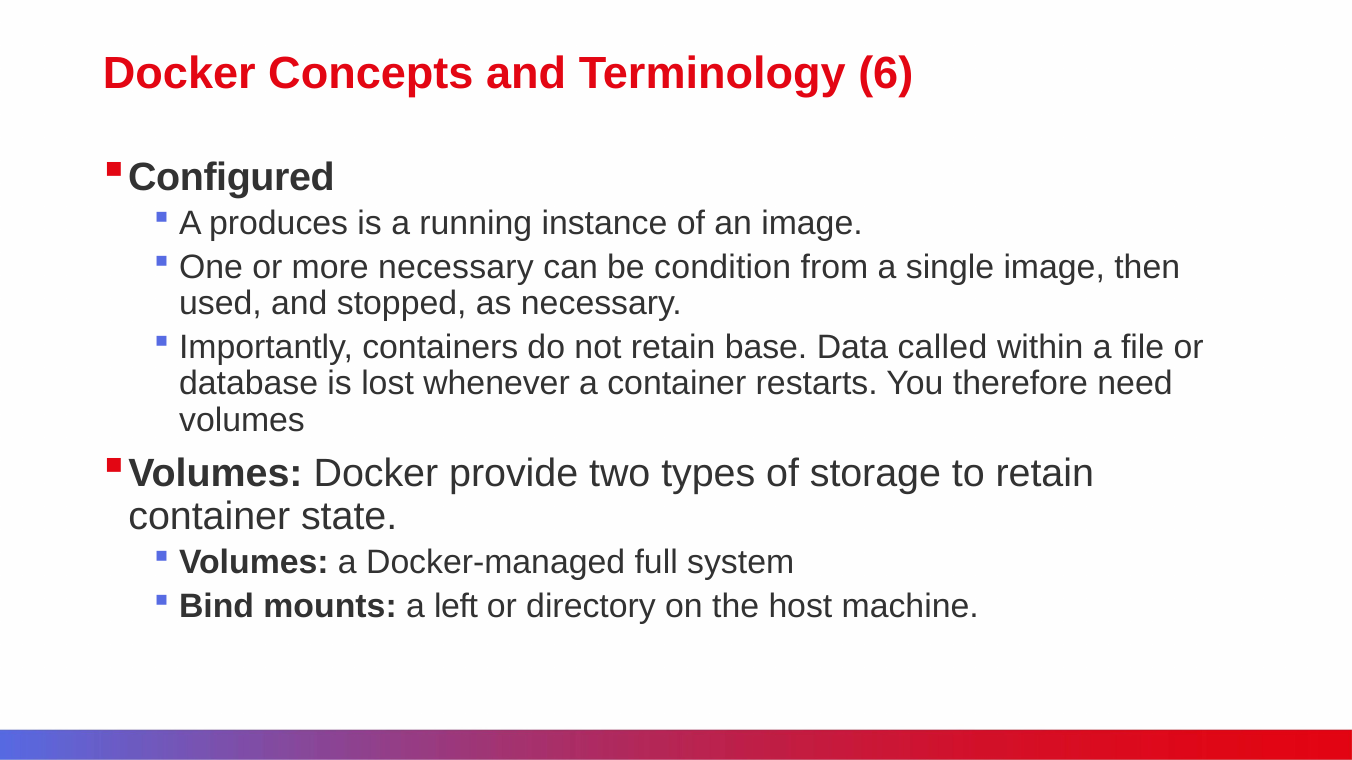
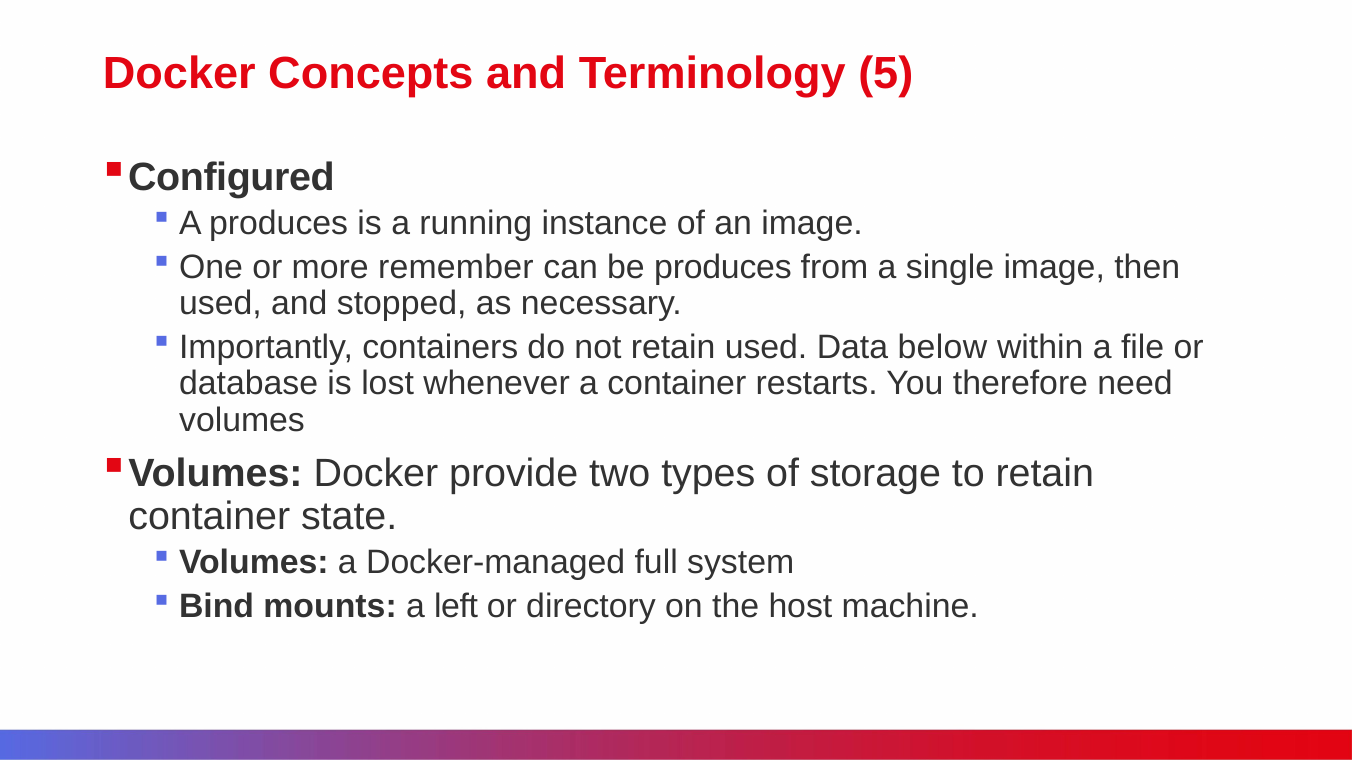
6: 6 -> 5
more necessary: necessary -> remember
be condition: condition -> produces
retain base: base -> used
called: called -> below
